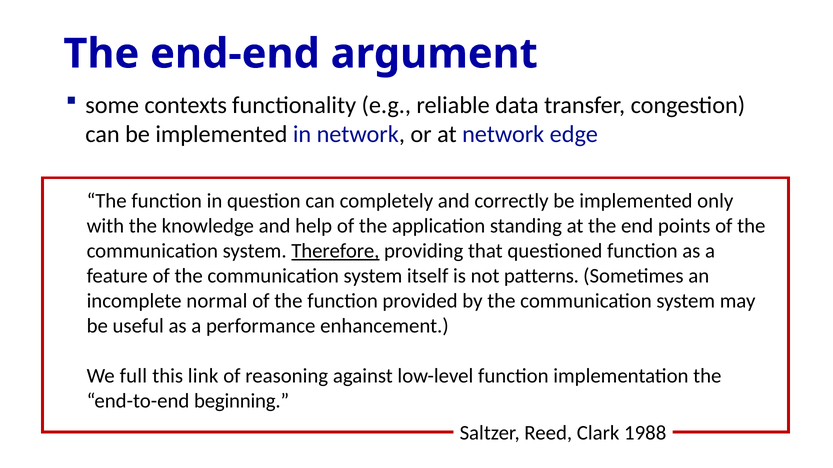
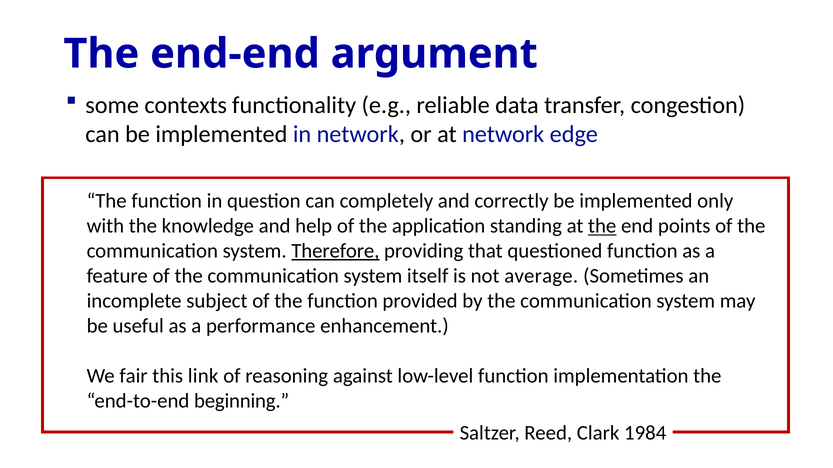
the at (602, 226) underline: none -> present
patterns: patterns -> average
normal: normal -> subject
full: full -> fair
1988: 1988 -> 1984
